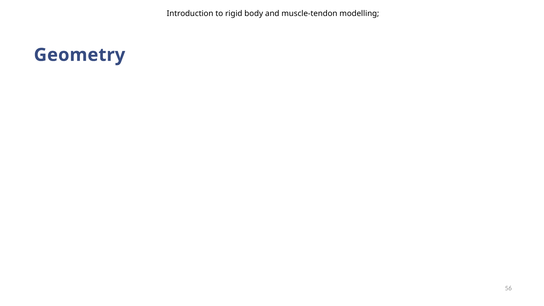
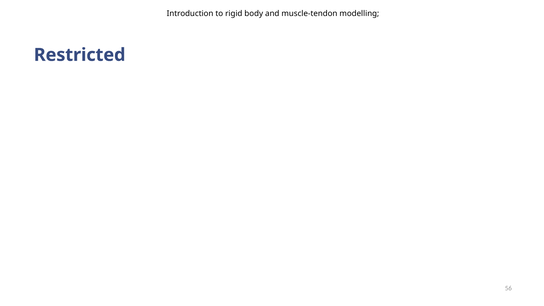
Geometry: Geometry -> Restricted
